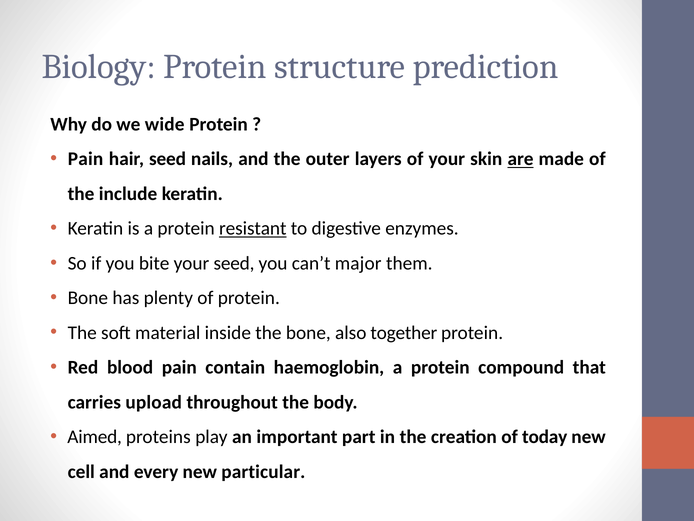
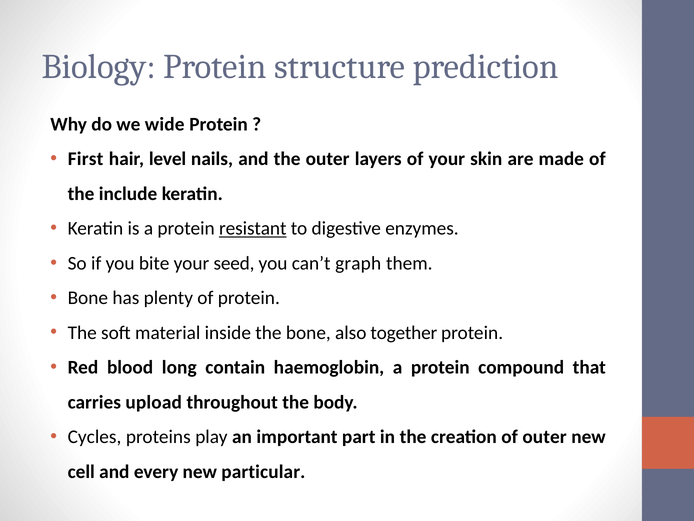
Pain at (86, 159): Pain -> First
hair seed: seed -> level
are underline: present -> none
major: major -> graph
blood pain: pain -> long
Aimed: Aimed -> Cycles
of today: today -> outer
